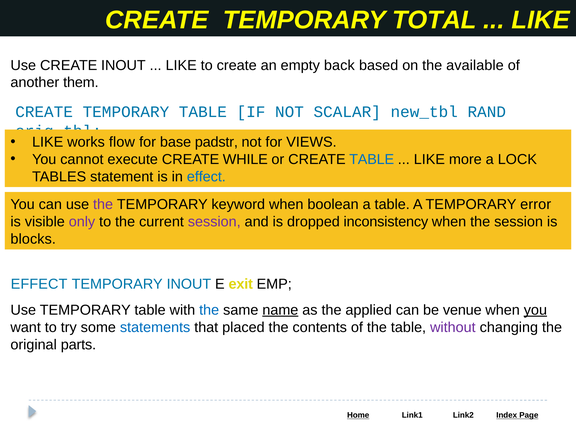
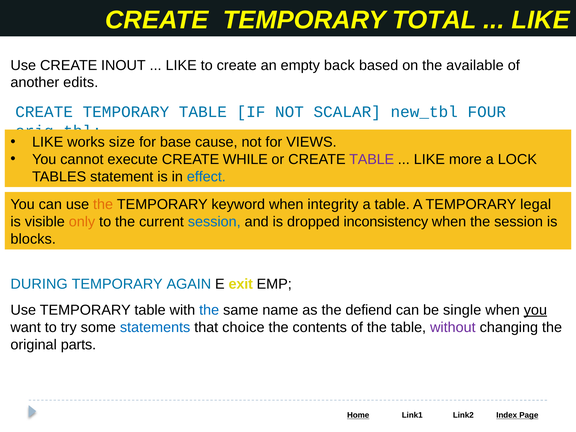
them: them -> edits
RAND: RAND -> FOUR
flow: flow -> size
padstr: padstr -> cause
TABLE at (372, 159) colour: blue -> purple
the at (103, 204) colour: purple -> orange
boolean: boolean -> integrity
error: error -> legal
only colour: purple -> orange
session at (214, 222) colour: purple -> blue
EFFECT at (39, 284): EFFECT -> DURING
TEMPORARY INOUT: INOUT -> AGAIN
name underline: present -> none
applied: applied -> defiend
venue: venue -> single
placed: placed -> choice
